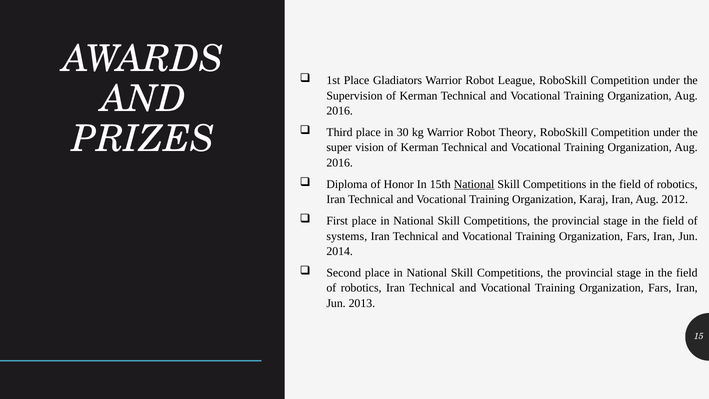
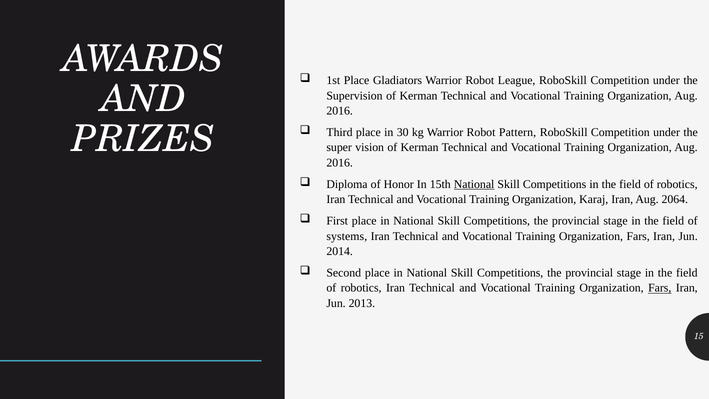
Theory: Theory -> Pattern
2012: 2012 -> 2064
Fars at (660, 288) underline: none -> present
